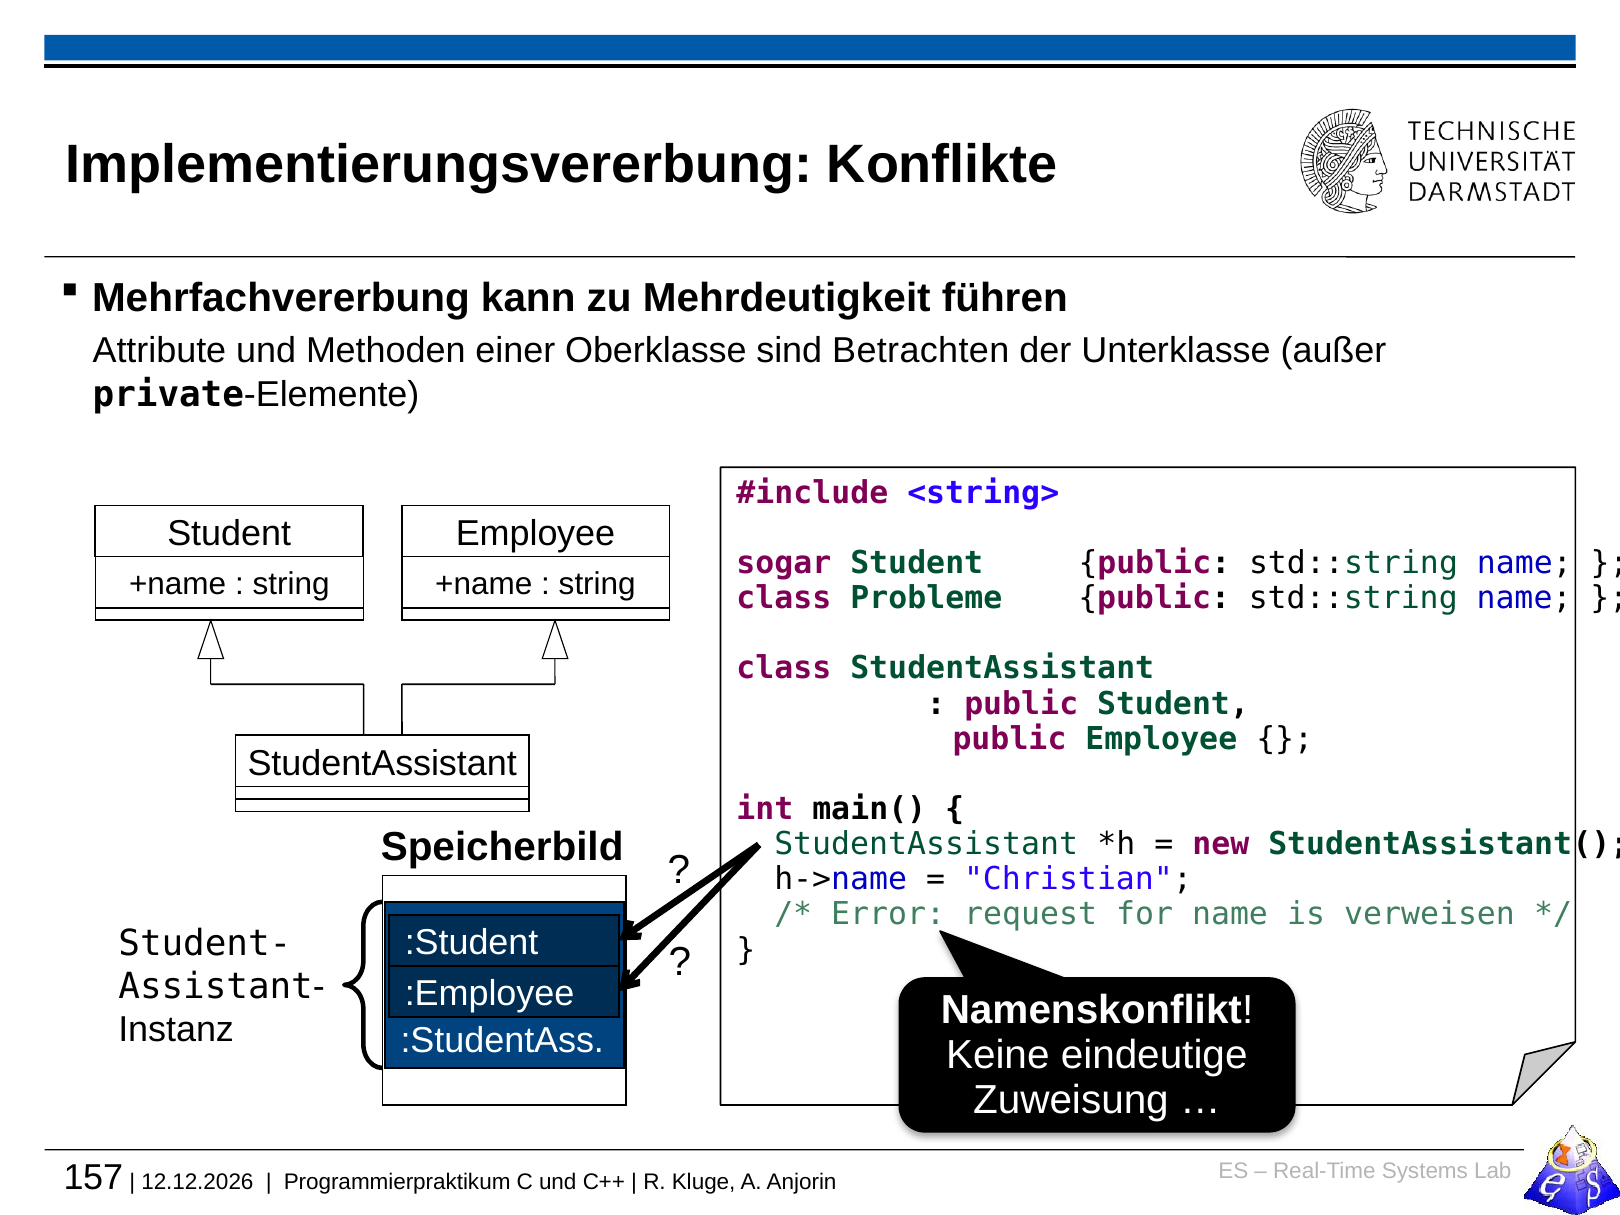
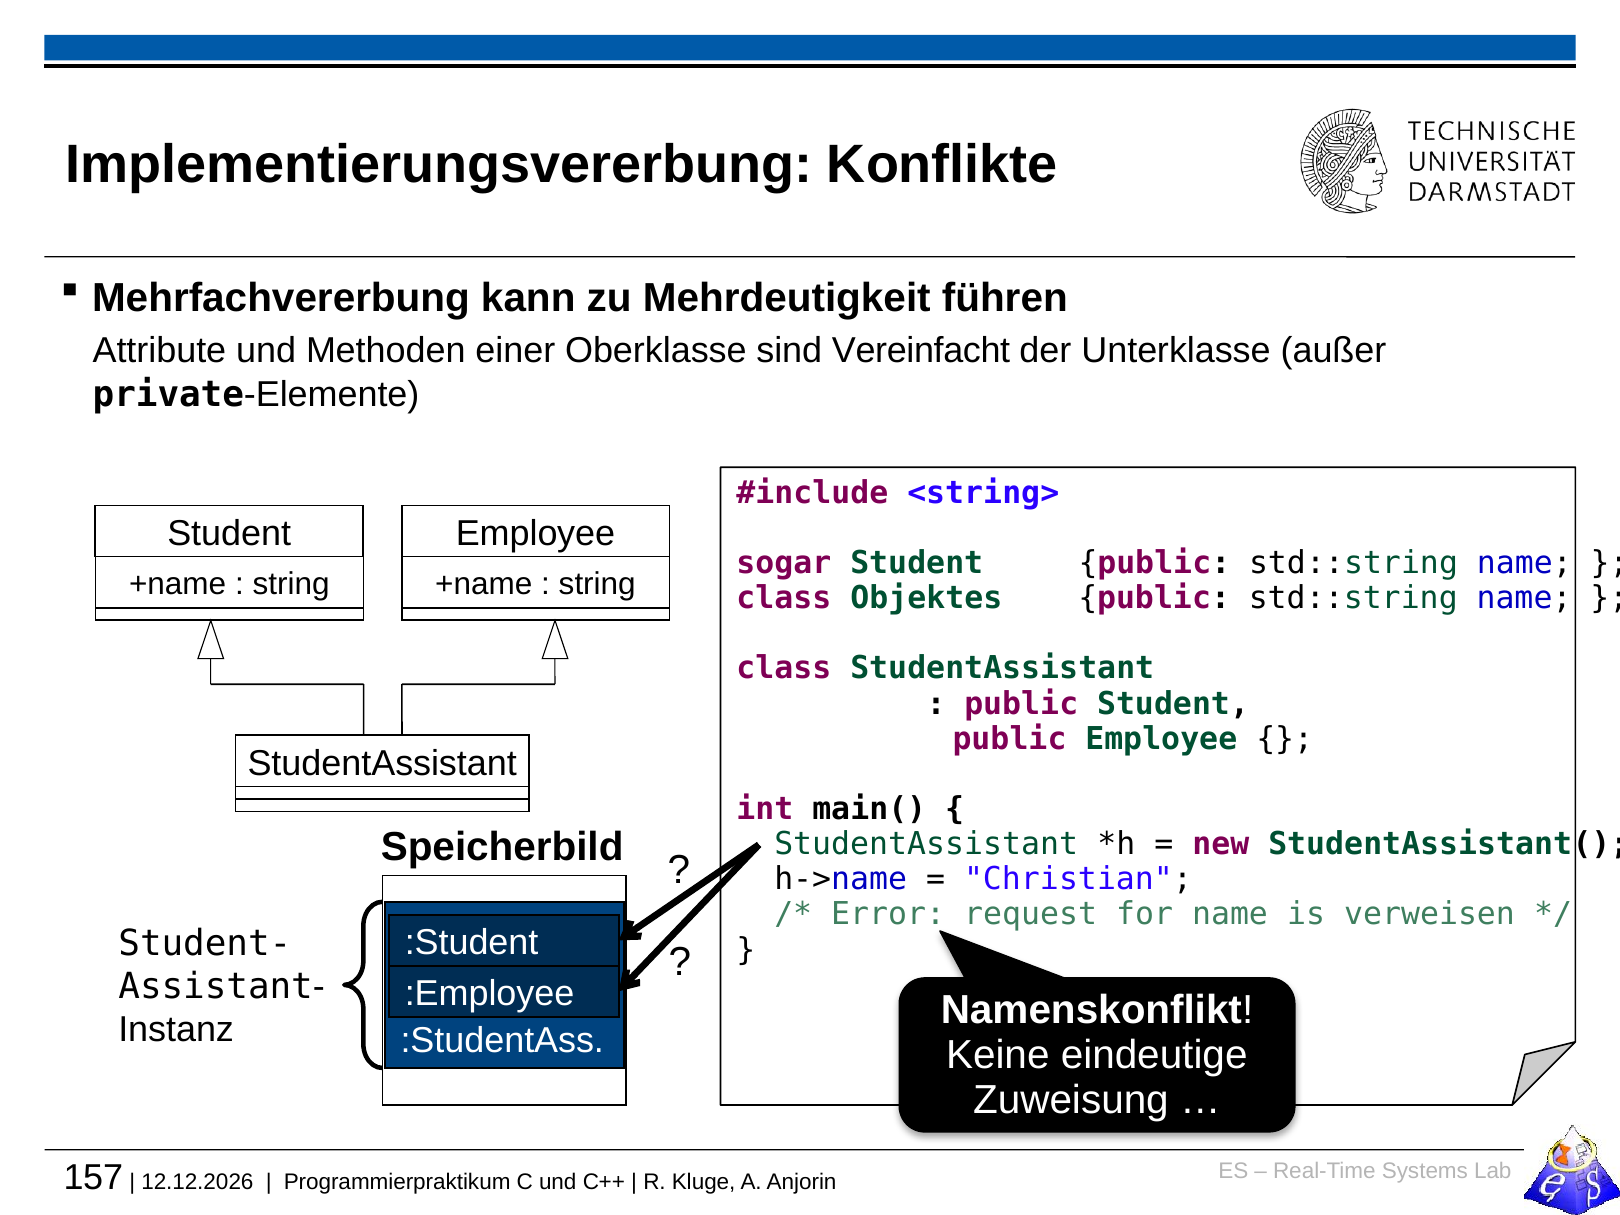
Betrachten: Betrachten -> Vereinfacht
Probleme: Probleme -> Objektes
